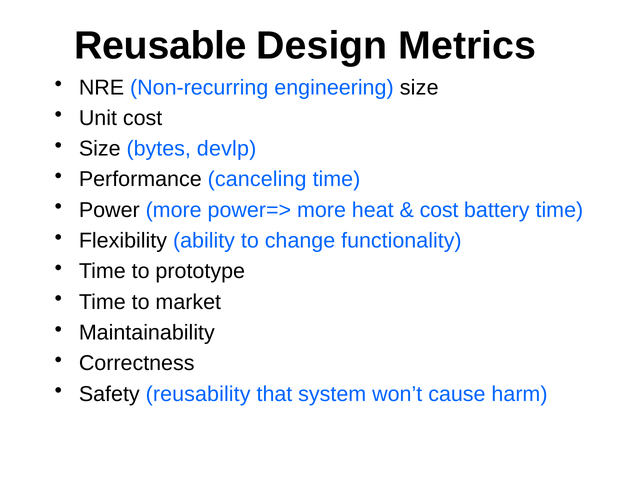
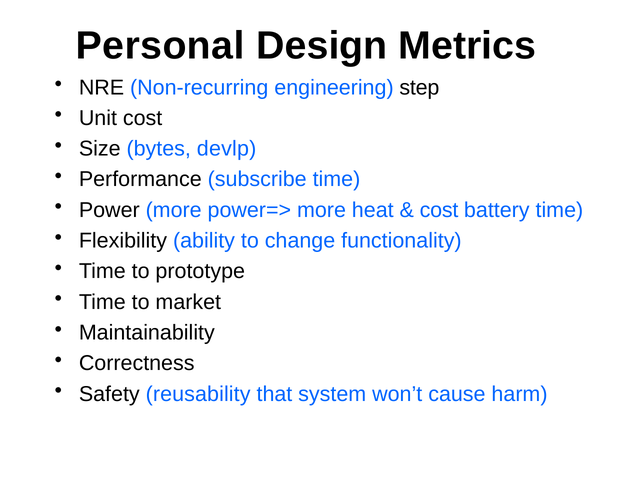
Reusable: Reusable -> Personal
engineering size: size -> step
canceling: canceling -> subscribe
